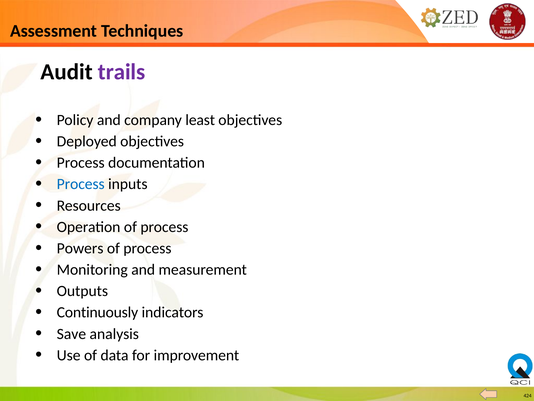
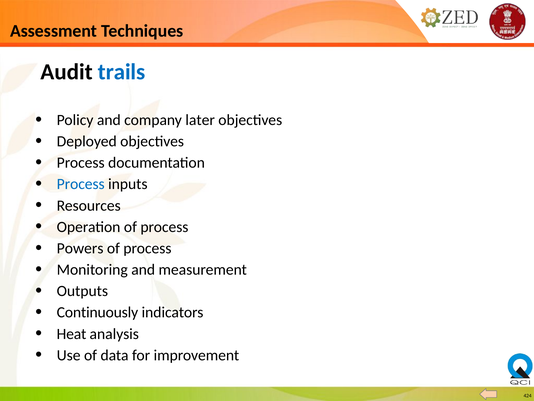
trails colour: purple -> blue
least: least -> later
Save: Save -> Heat
